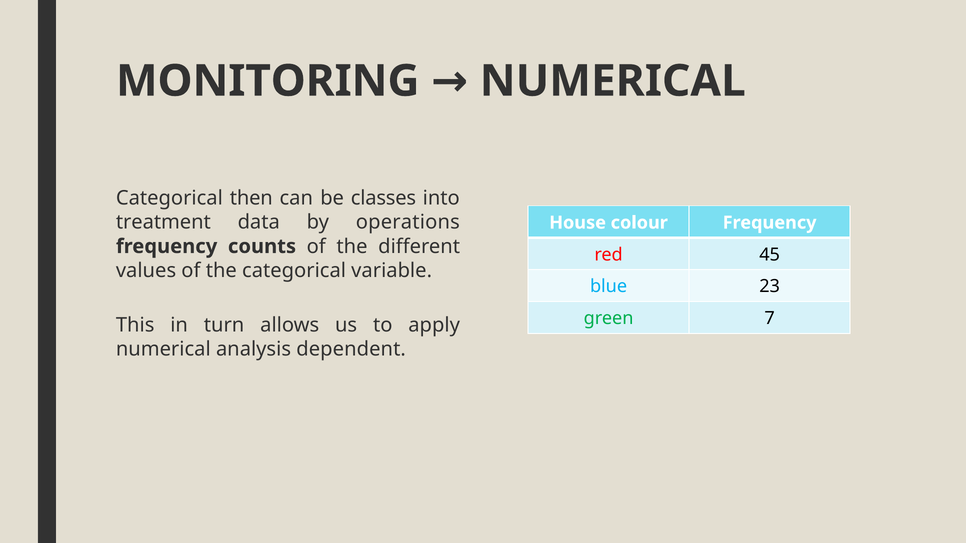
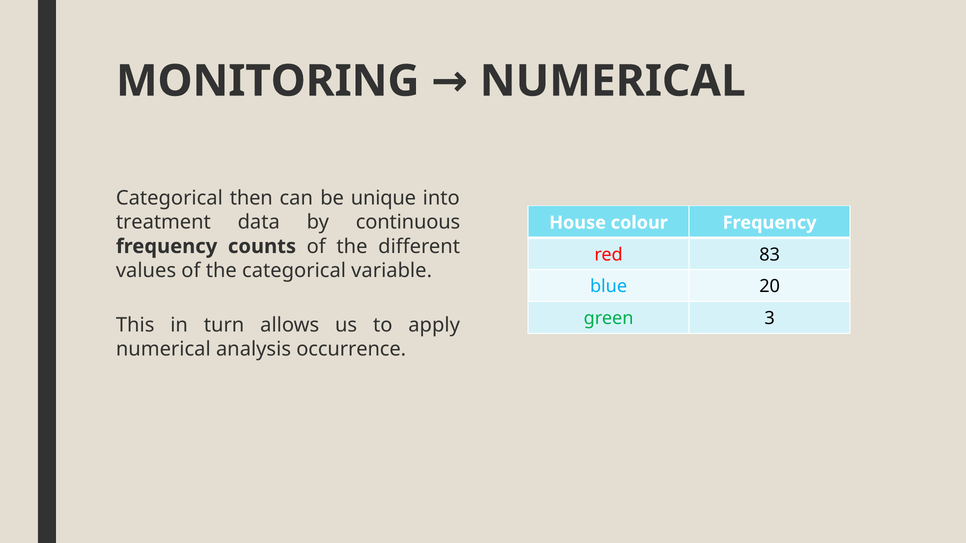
classes: classes -> unique
operations: operations -> continuous
45: 45 -> 83
23: 23 -> 20
7: 7 -> 3
dependent: dependent -> occurrence
